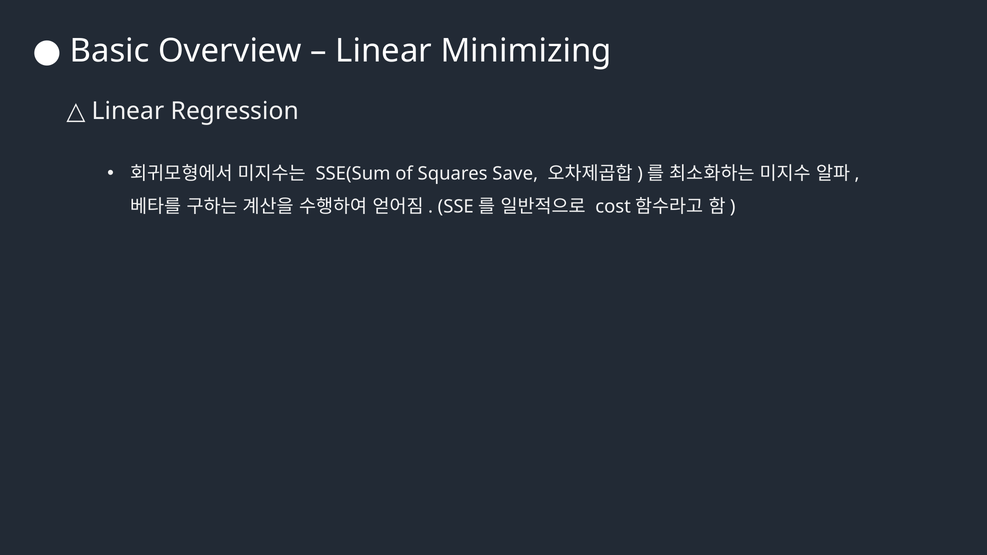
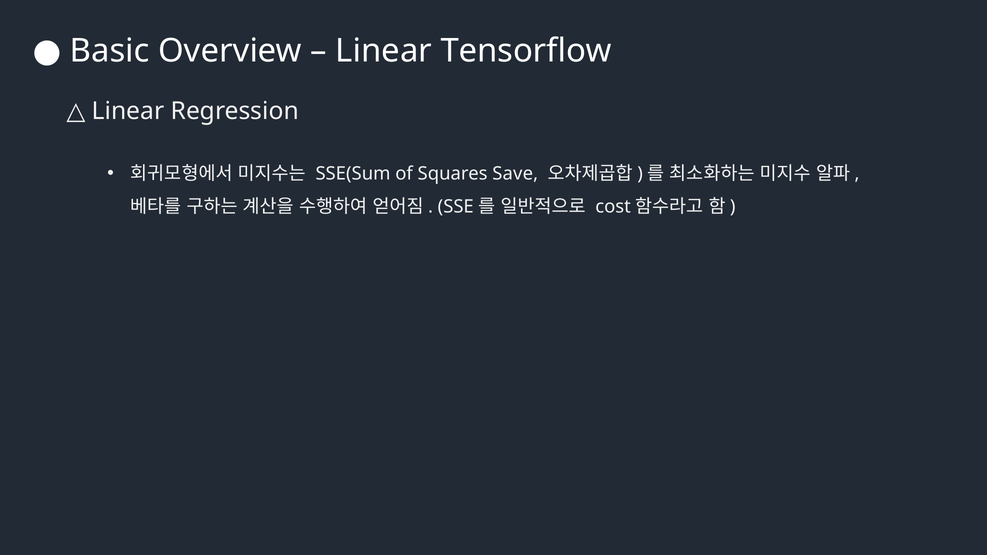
Minimizing: Minimizing -> Tensorflow
